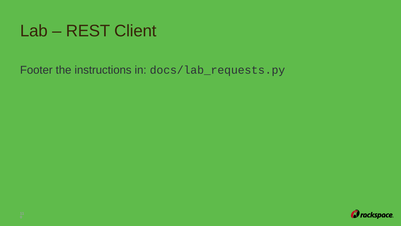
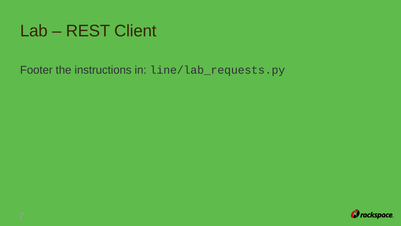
docs/lab_requests.py: docs/lab_requests.py -> line/lab_requests.py
